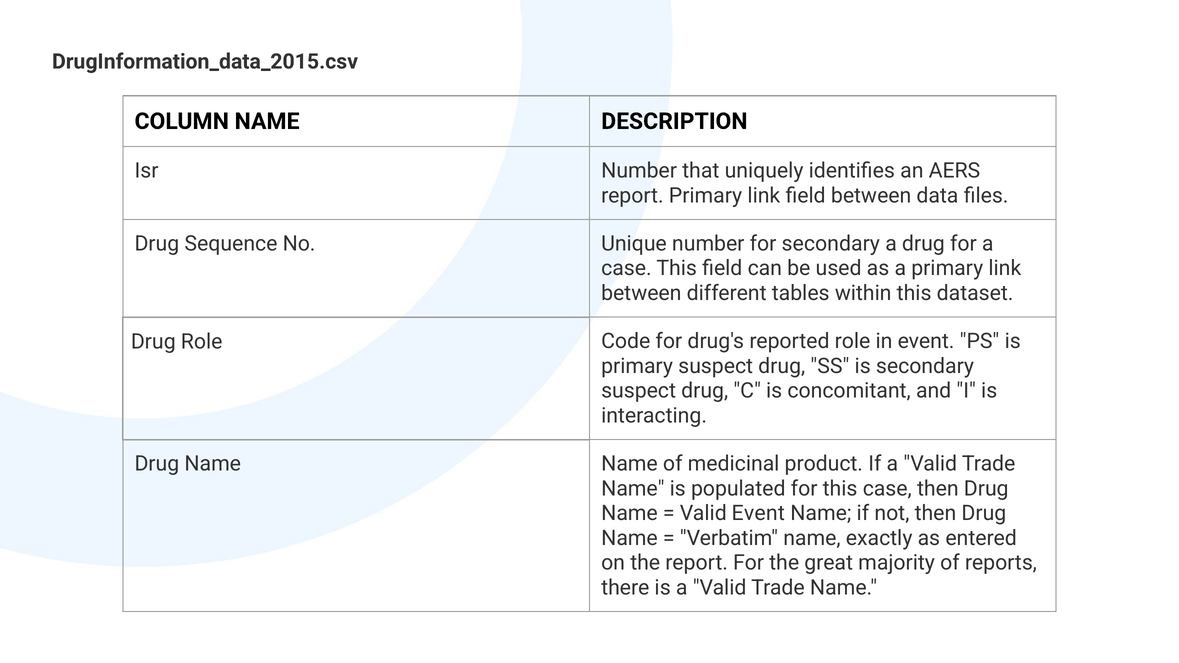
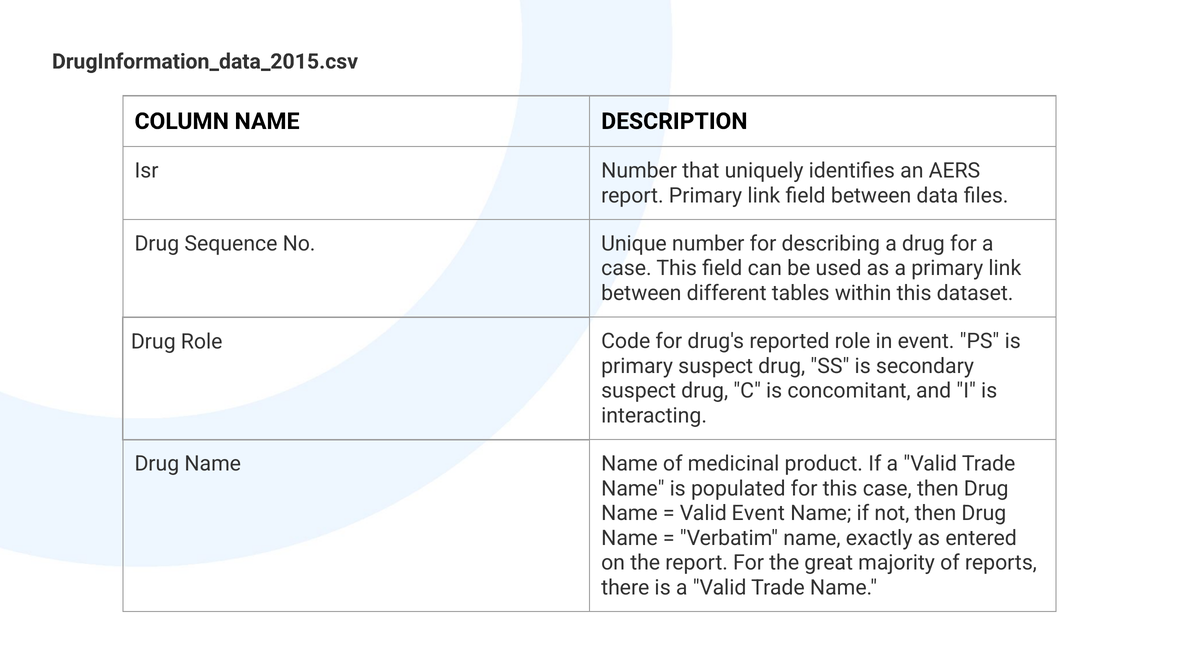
for secondary: secondary -> describing
